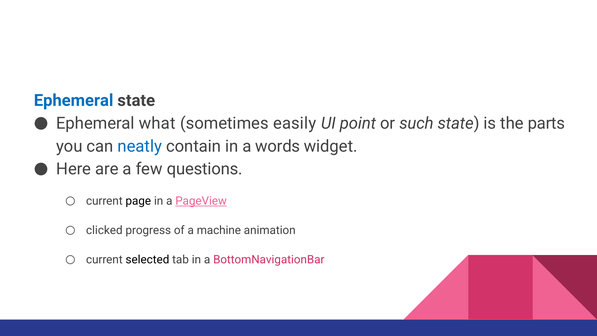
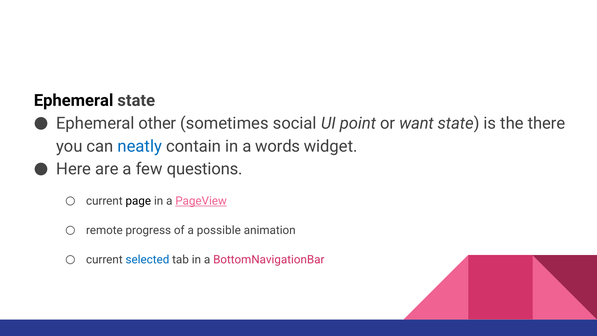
Ephemeral at (74, 100) colour: blue -> black
what: what -> other
easily: easily -> social
such: such -> want
parts: parts -> there
clicked: clicked -> remote
machine: machine -> possible
selected colour: black -> blue
